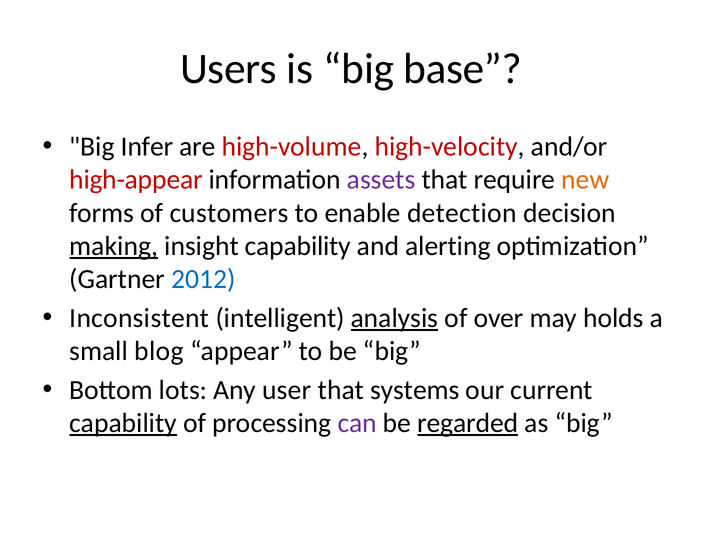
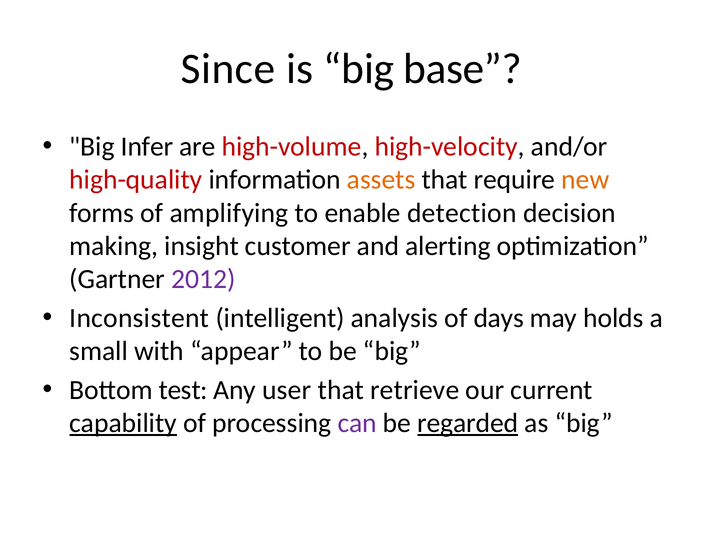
Users: Users -> Since
high-appear: high-appear -> high-quality
assets colour: purple -> orange
customers: customers -> amplifying
making underline: present -> none
insight capability: capability -> customer
2012 colour: blue -> purple
analysis underline: present -> none
over: over -> days
blog: blog -> with
lots: lots -> test
systems: systems -> retrieve
